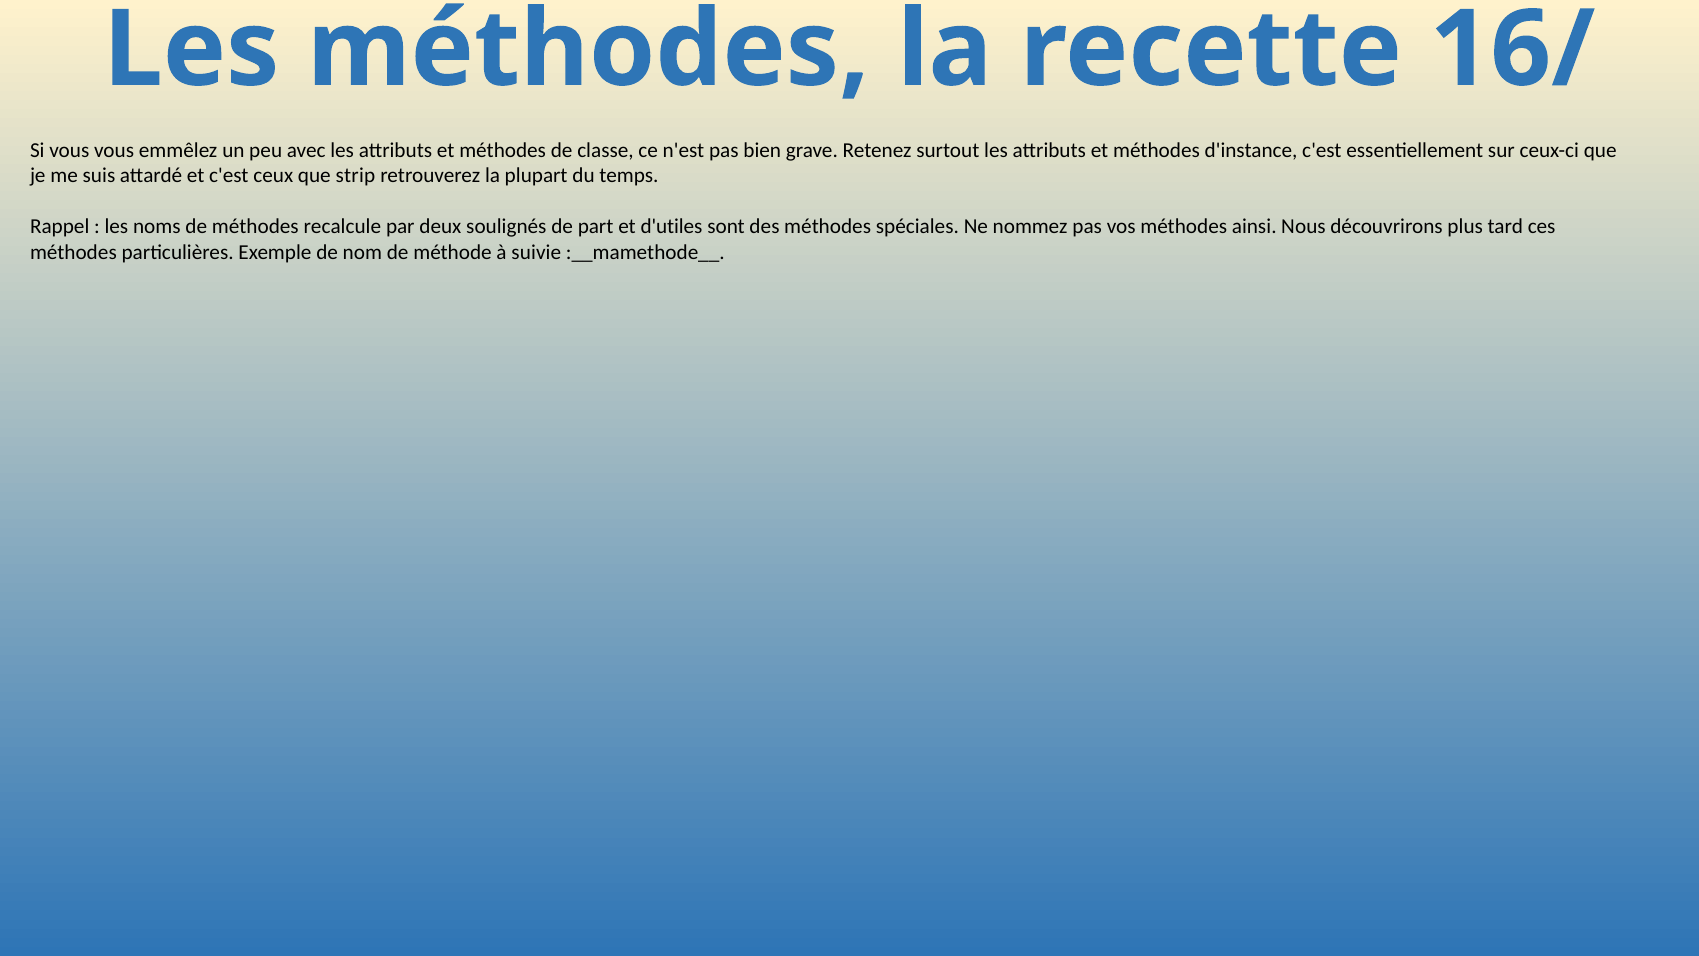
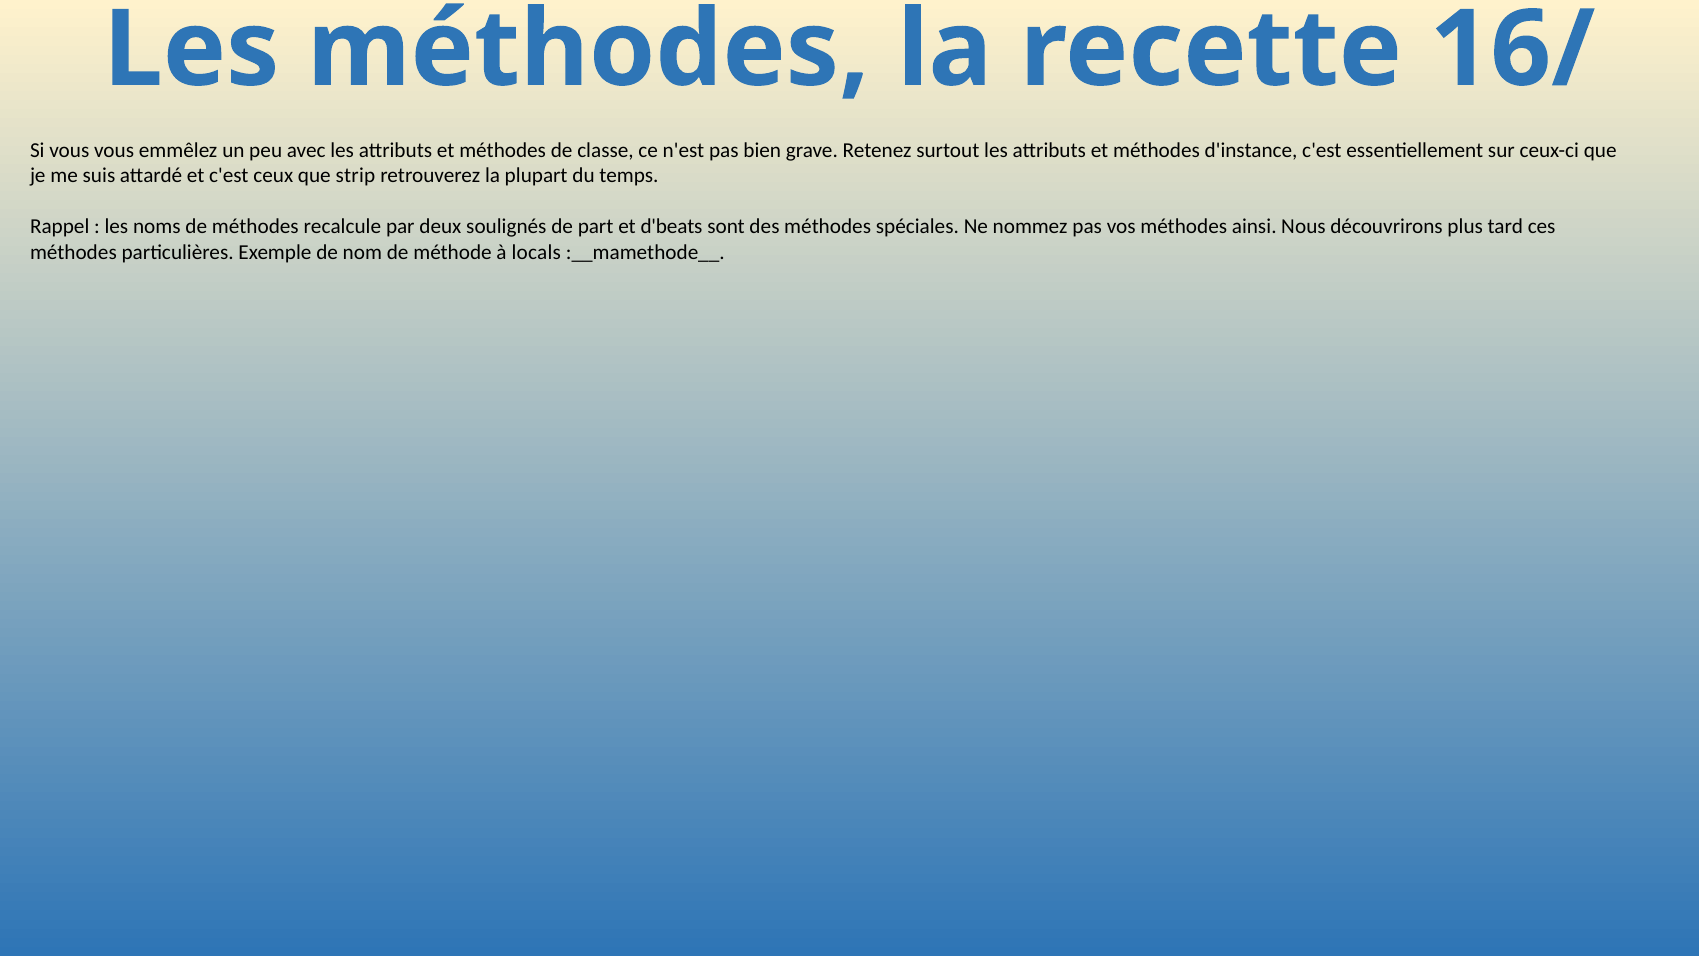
d'utiles: d'utiles -> d'beats
suivie: suivie -> locals
